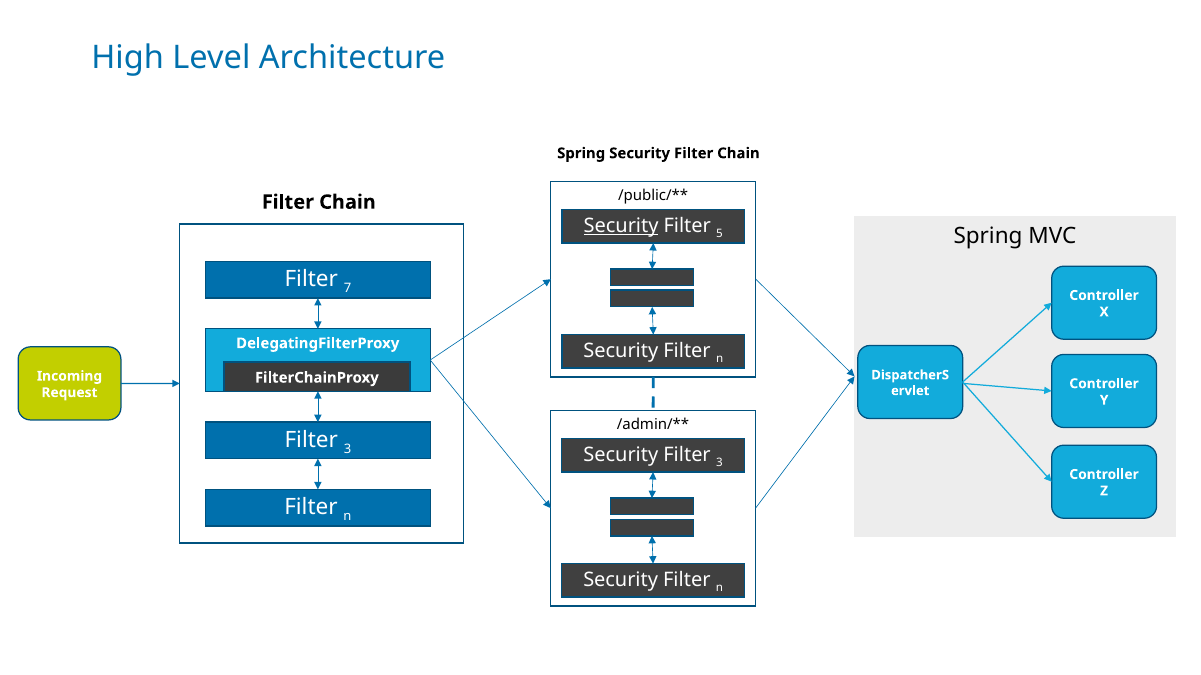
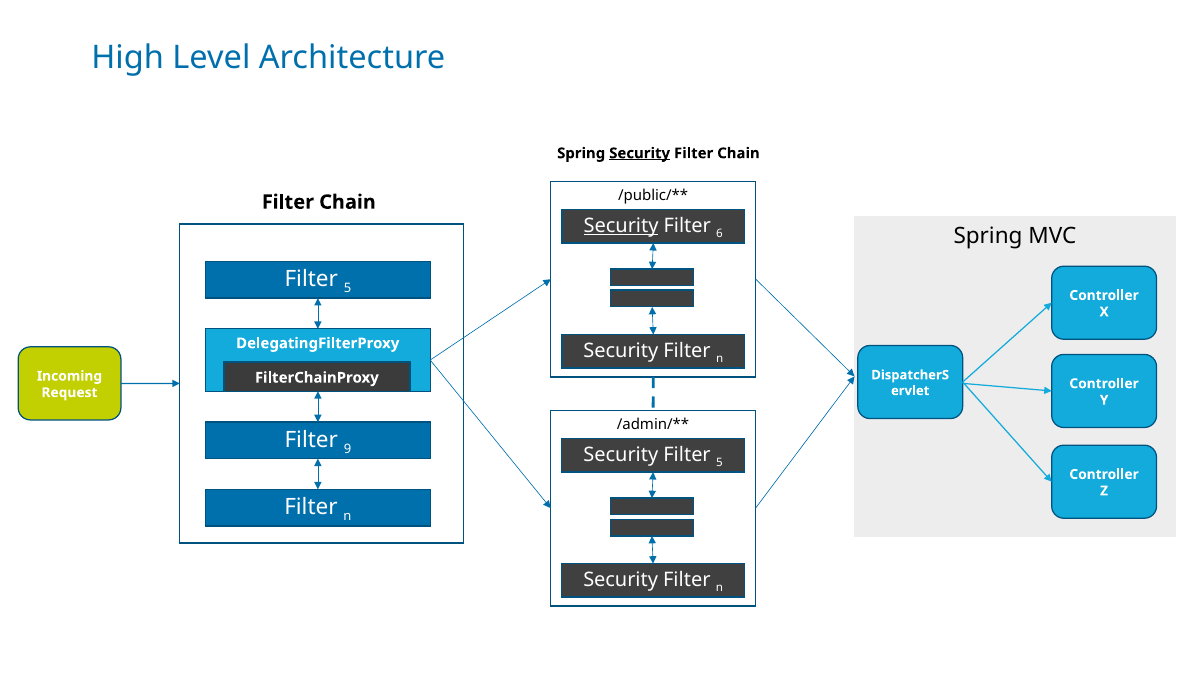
Security at (640, 153) underline: none -> present
5: 5 -> 6
7 at (348, 288): 7 -> 5
3 at (348, 449): 3 -> 9
Security Filter 3: 3 -> 5
